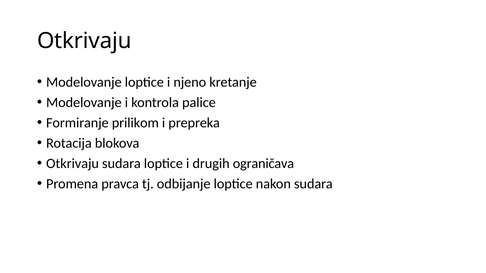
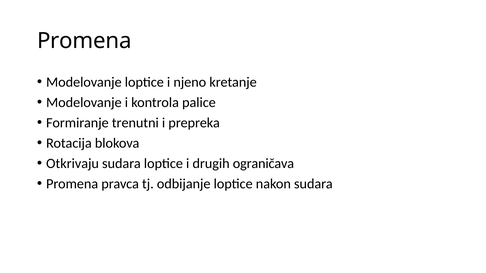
Otkrivaju at (84, 41): Otkrivaju -> Promena
prilikom: prilikom -> trenutni
